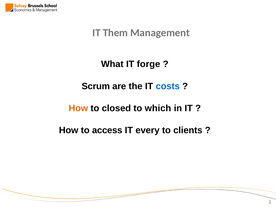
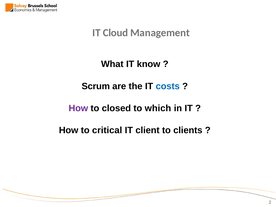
Them: Them -> Cloud
forge: forge -> know
How at (78, 108) colour: orange -> purple
access: access -> critical
every: every -> client
